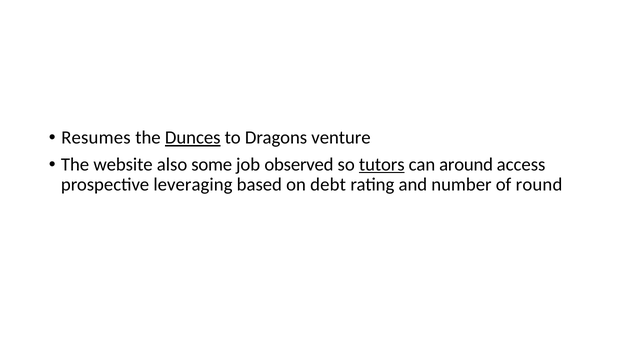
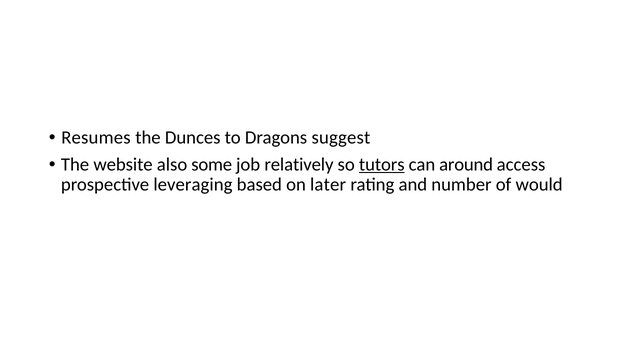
Dunces underline: present -> none
venture: venture -> suggest
observed: observed -> relatively
debt: debt -> later
round: round -> would
